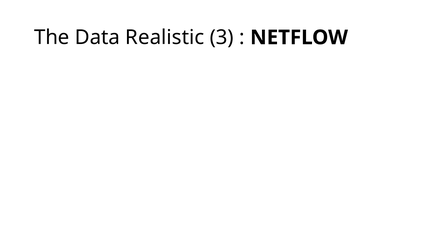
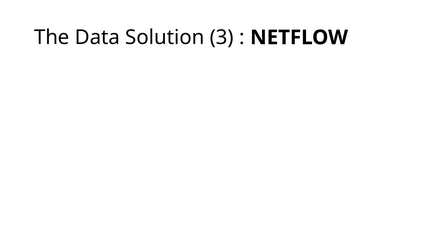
Realistic: Realistic -> Solution
